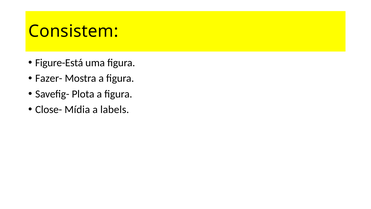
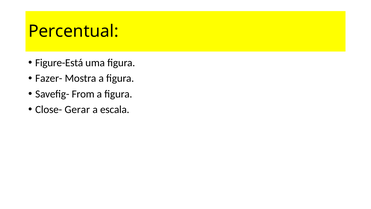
Consistem: Consistem -> Percentual
Plota: Plota -> From
Mídia: Mídia -> Gerar
labels: labels -> escala
